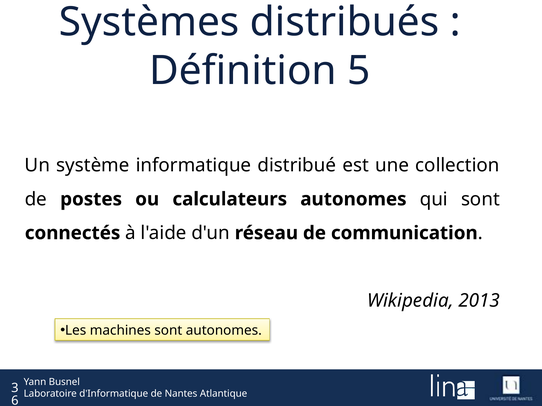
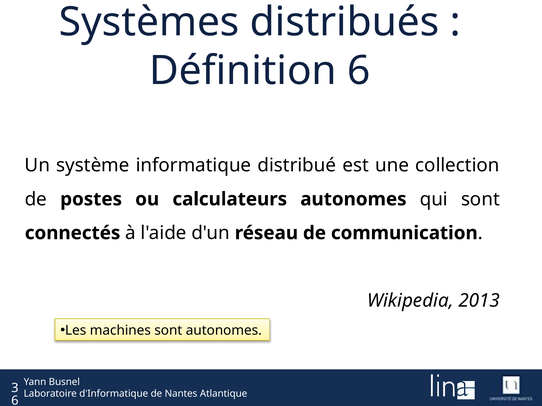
Définition 5: 5 -> 6
